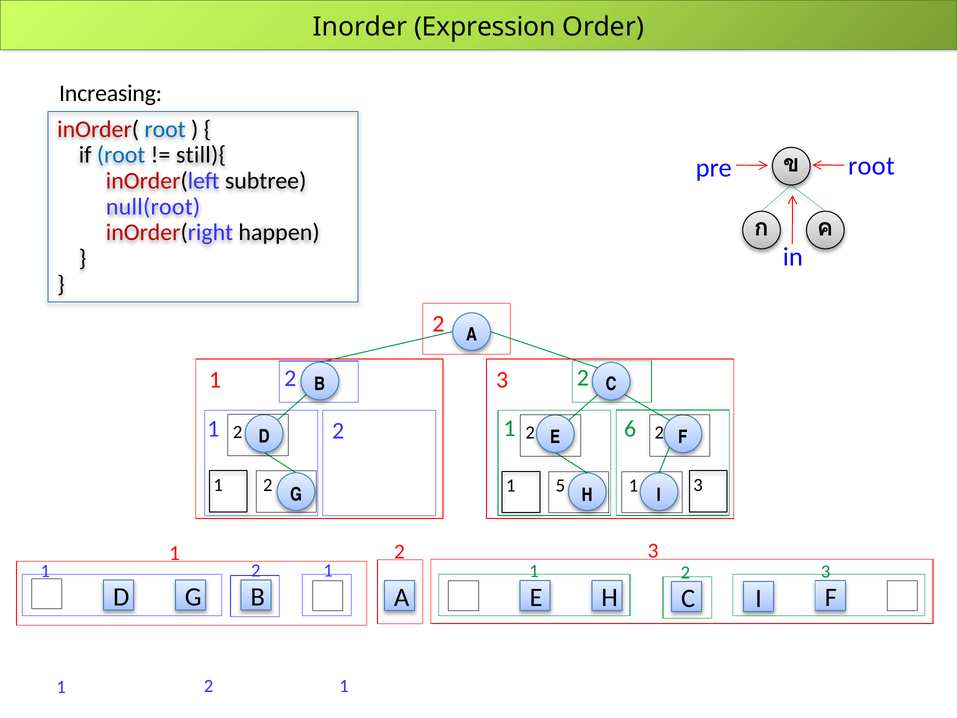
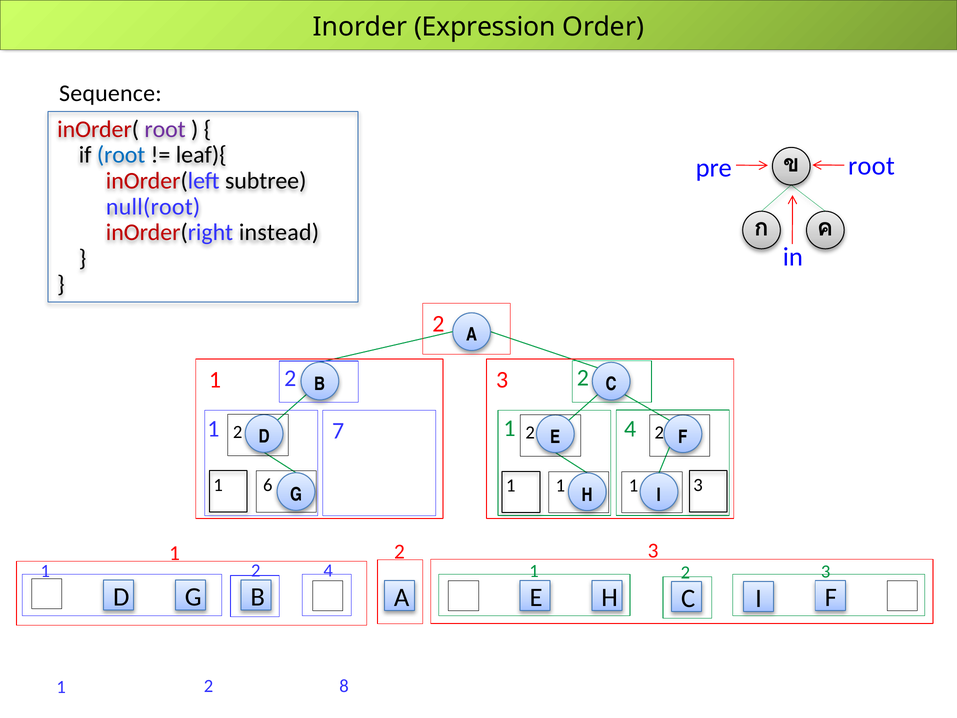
Increasing: Increasing -> Sequence
root at (165, 129) colour: blue -> purple
still){: still){ -> leaf){
happen: happen -> instead
6 at (630, 429): 6 -> 4
2 at (338, 431): 2 -> 7
2 at (268, 485): 2 -> 6
1 5: 5 -> 1
1 at (328, 570): 1 -> 4
1 at (344, 686): 1 -> 8
